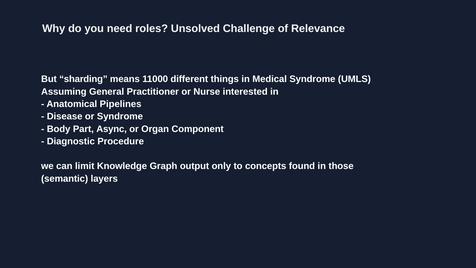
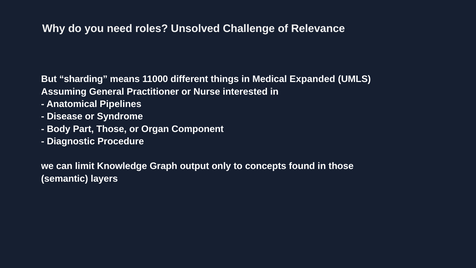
Medical Syndrome: Syndrome -> Expanded
Part Async: Async -> Those
